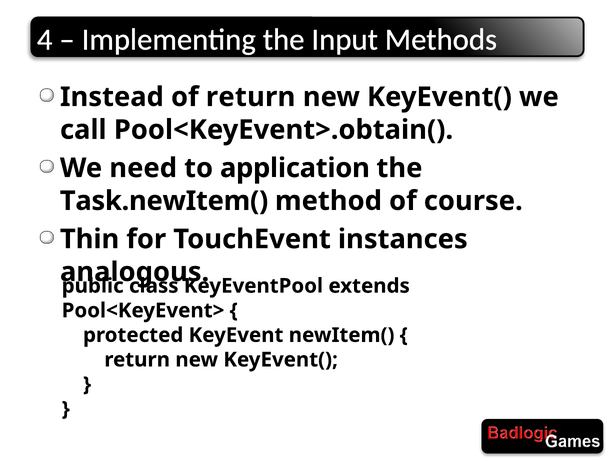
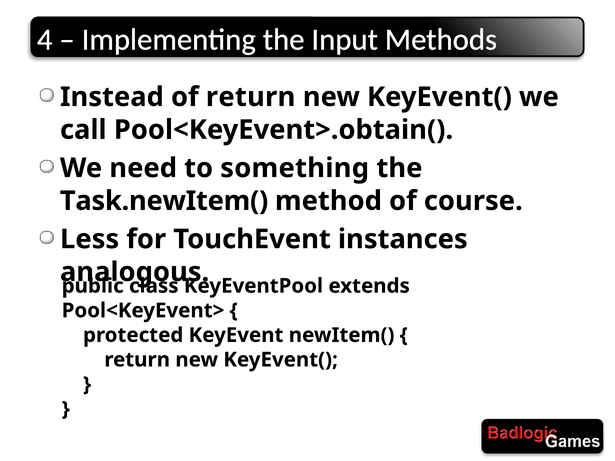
application: application -> something
Thin: Thin -> Less
